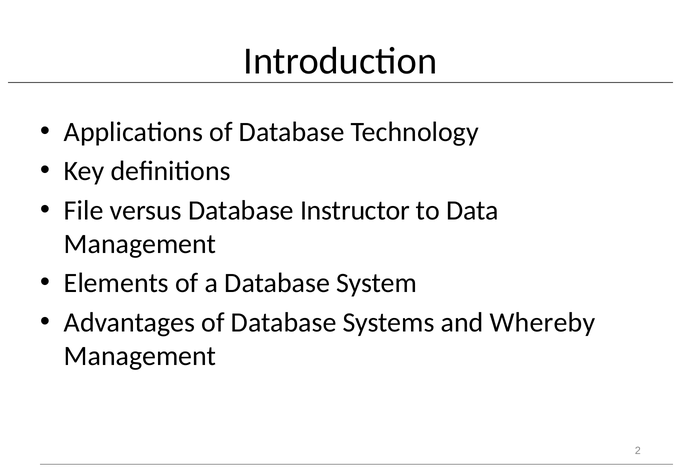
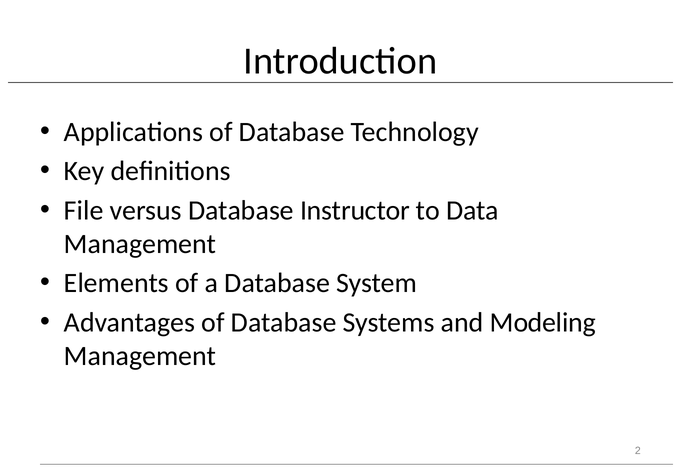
Whereby: Whereby -> Modeling
